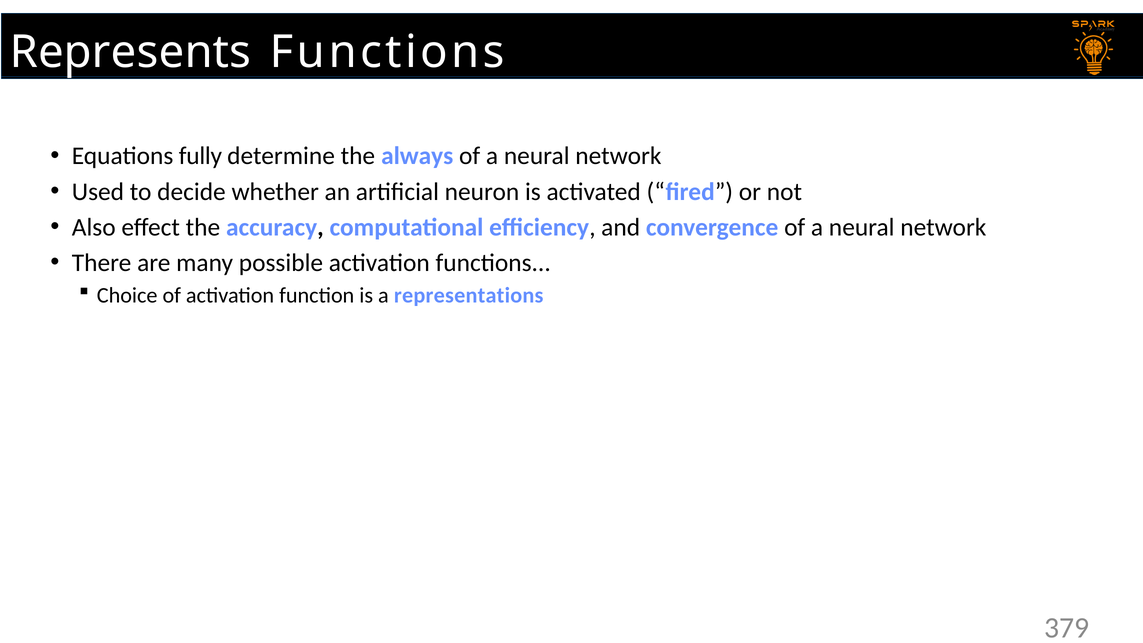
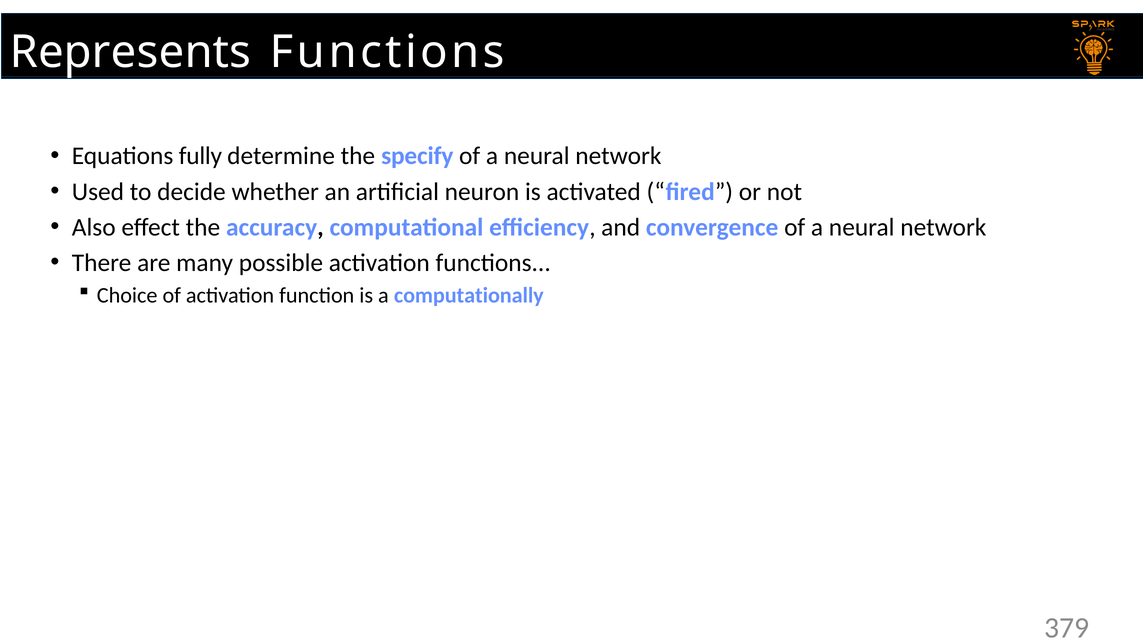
always: always -> specify
representations: representations -> computationally
